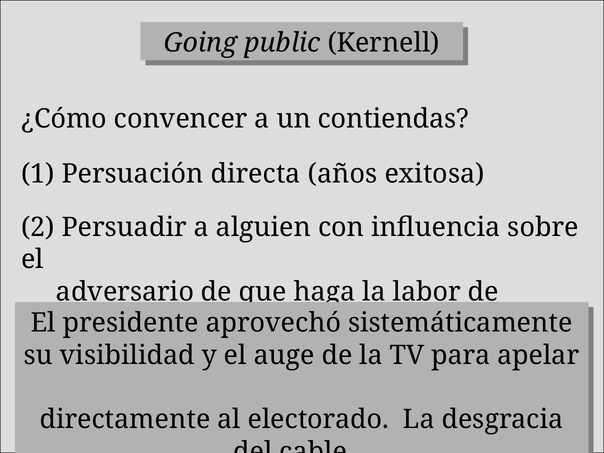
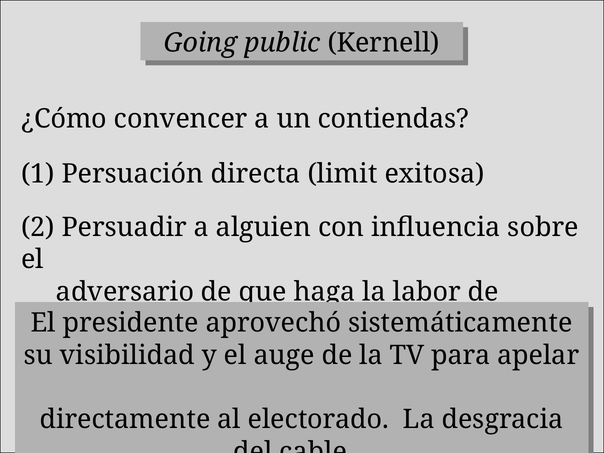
años: años -> limit
